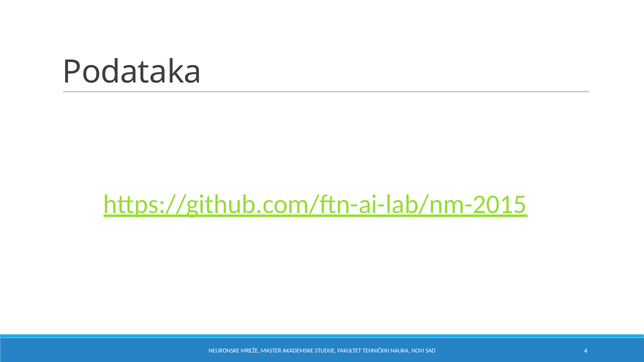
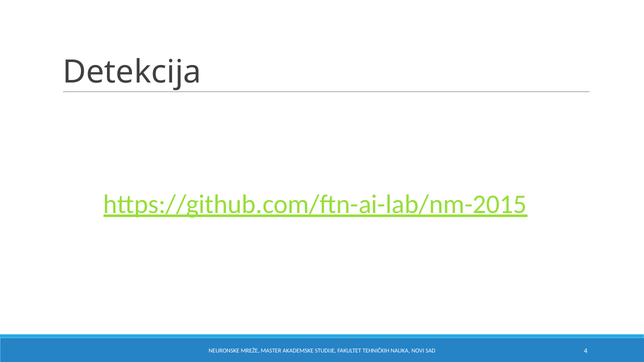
Podataka: Podataka -> Detekcija
